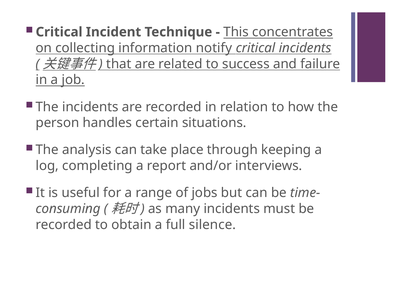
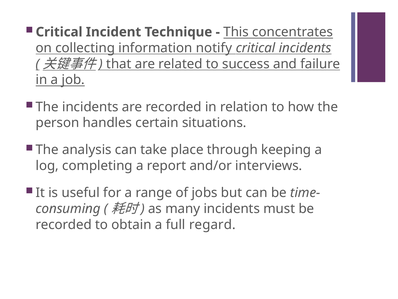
silence: silence -> regard
